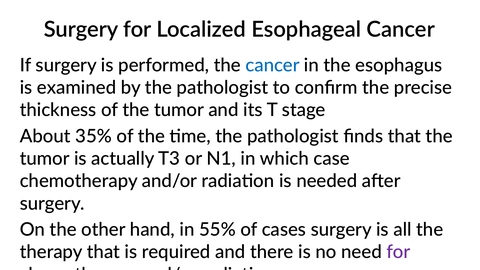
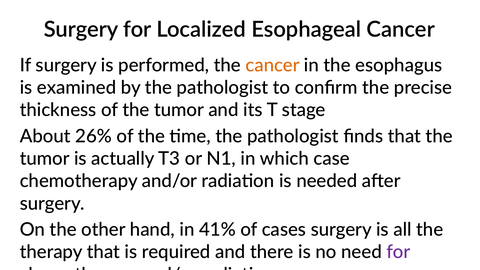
cancer at (273, 65) colour: blue -> orange
35%: 35% -> 26%
55%: 55% -> 41%
